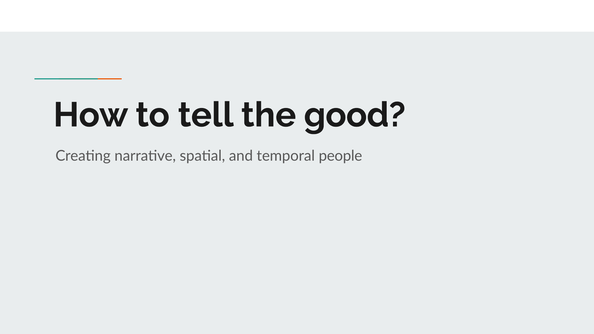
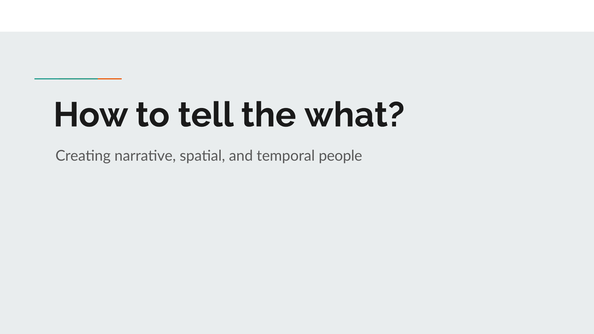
good: good -> what
